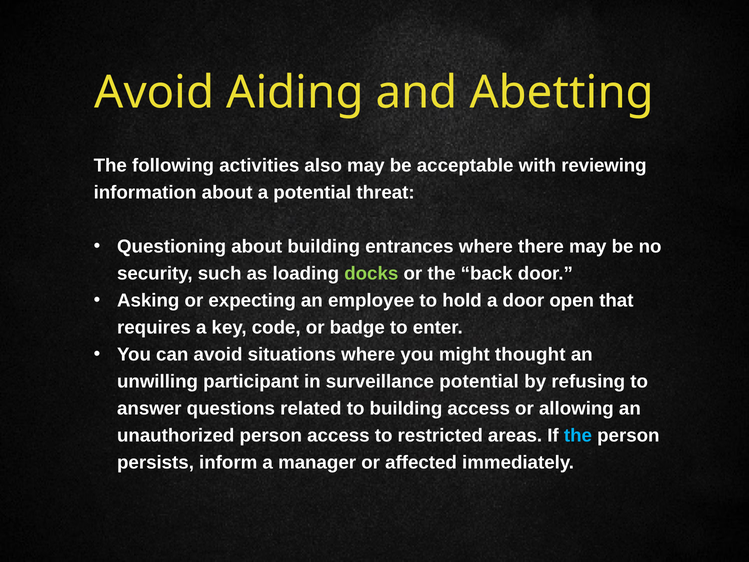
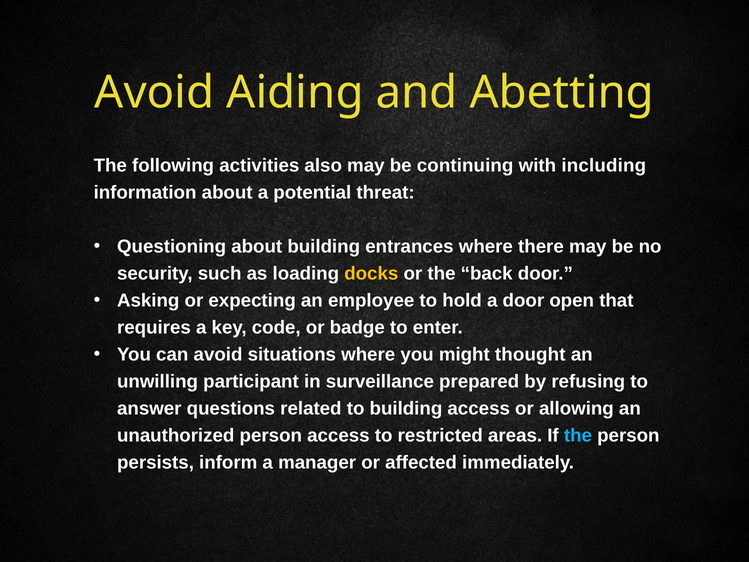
acceptable: acceptable -> continuing
reviewing: reviewing -> including
docks colour: light green -> yellow
surveillance potential: potential -> prepared
